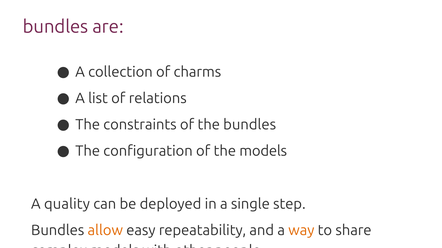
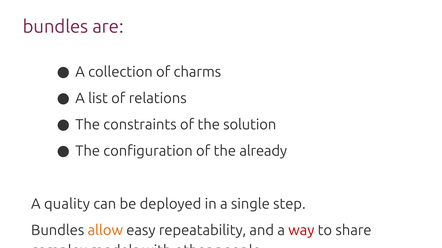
the bundles: bundles -> solution
the models: models -> already
way colour: orange -> red
